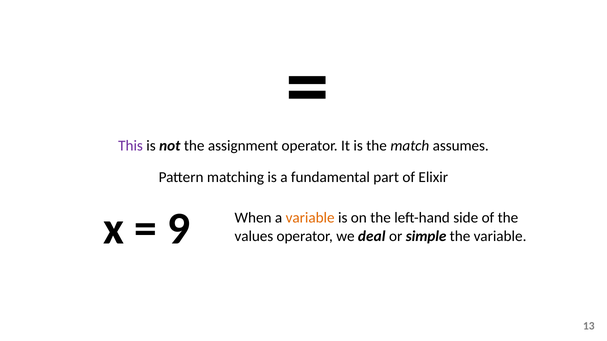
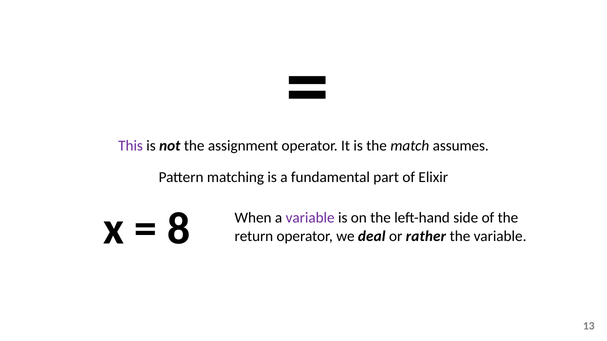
9: 9 -> 8
variable at (310, 218) colour: orange -> purple
values: values -> return
simple: simple -> rather
